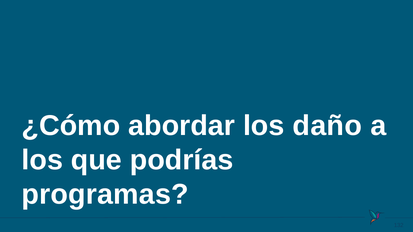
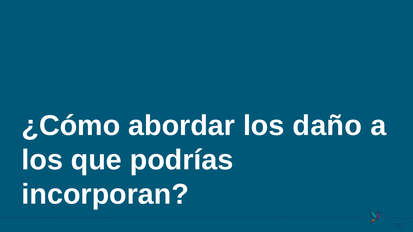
programas: programas -> incorporan
